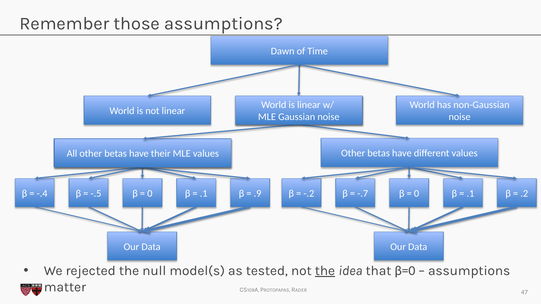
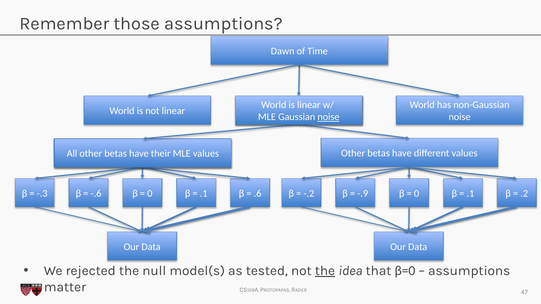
noise at (328, 117) underline: none -> present
-.4: -.4 -> -.3
-.5: -.5 -> -.6
.9: .9 -> .6
-.7: -.7 -> -.9
